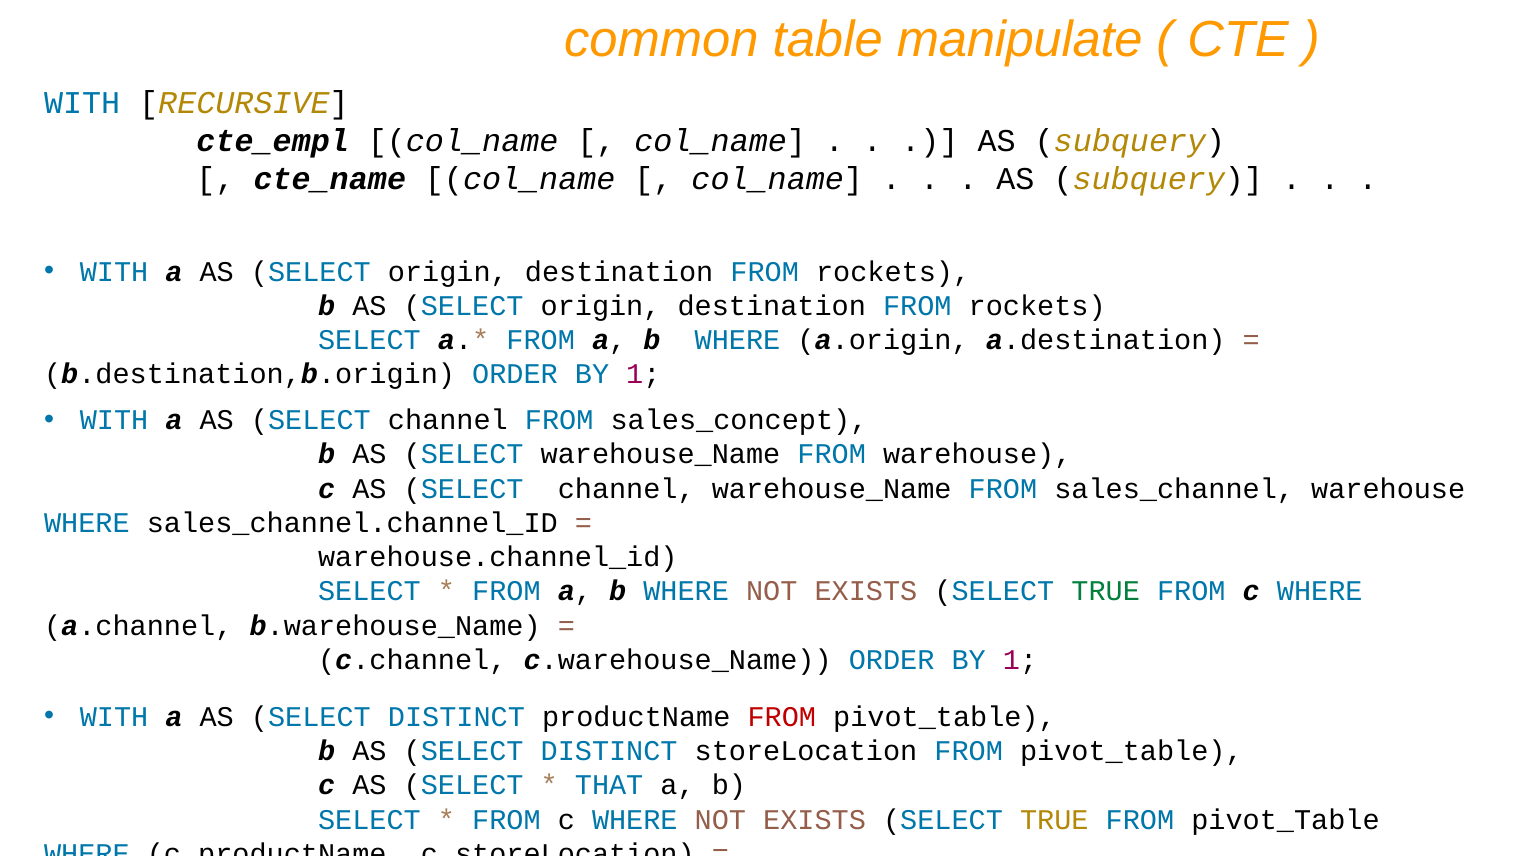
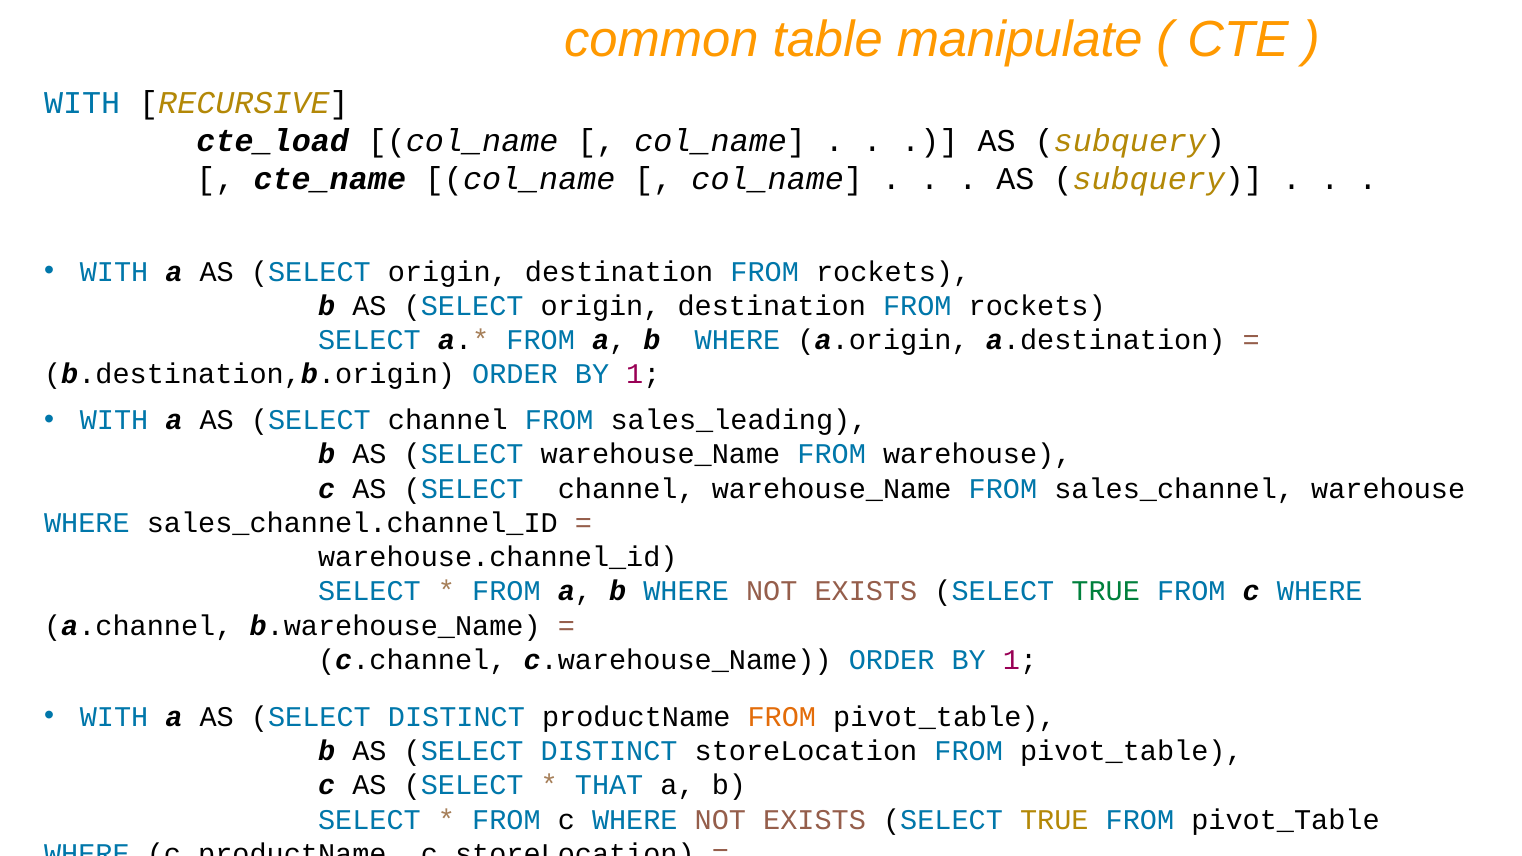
cte_empl: cte_empl -> cte_load
sales_concept: sales_concept -> sales_leading
FROM at (782, 717) colour: red -> orange
